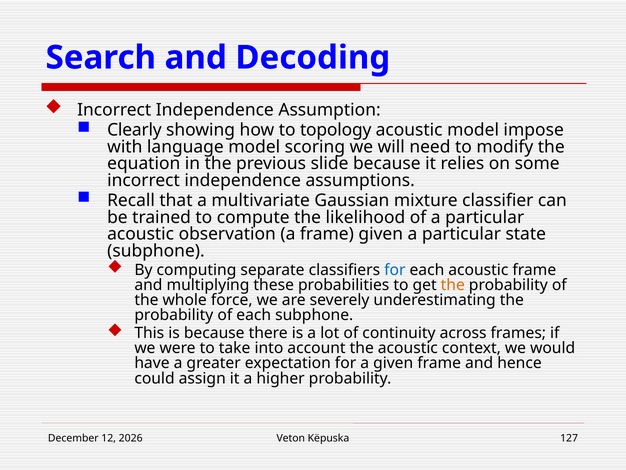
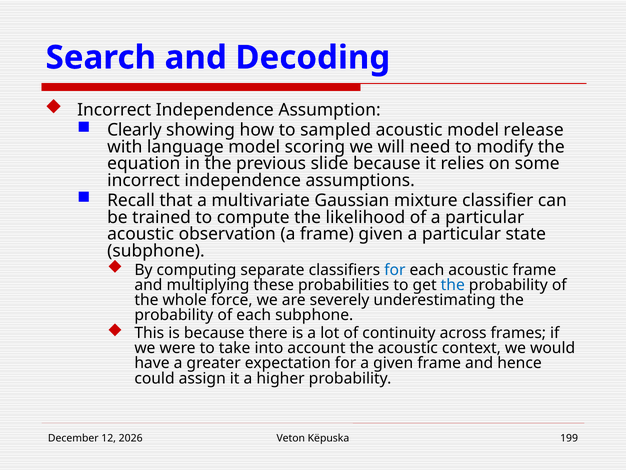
topology: topology -> sampled
impose: impose -> release
the at (453, 285) colour: orange -> blue
127: 127 -> 199
